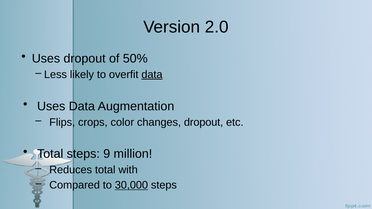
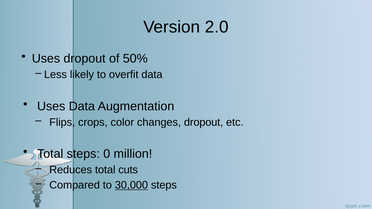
data at (152, 75) underline: present -> none
9: 9 -> 0
with: with -> cuts
